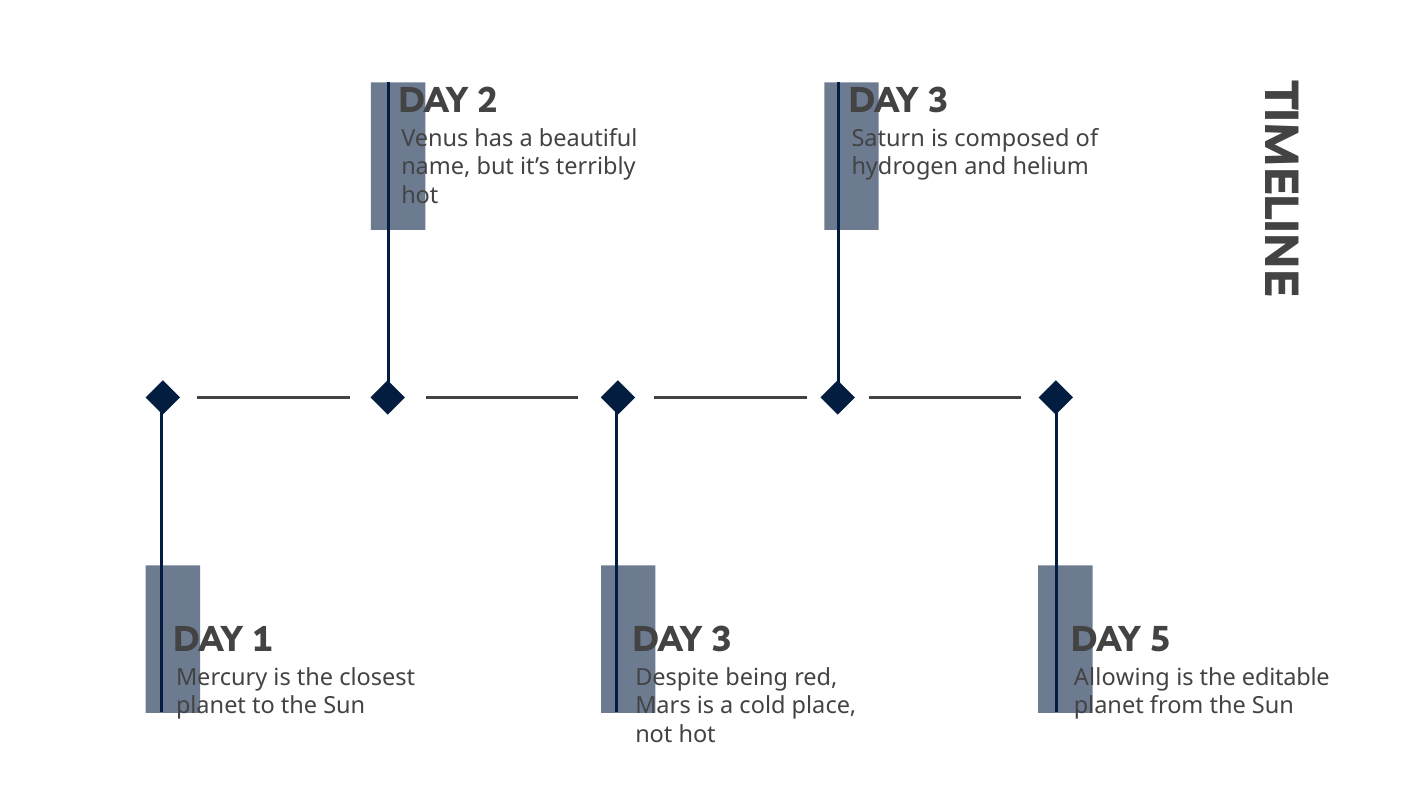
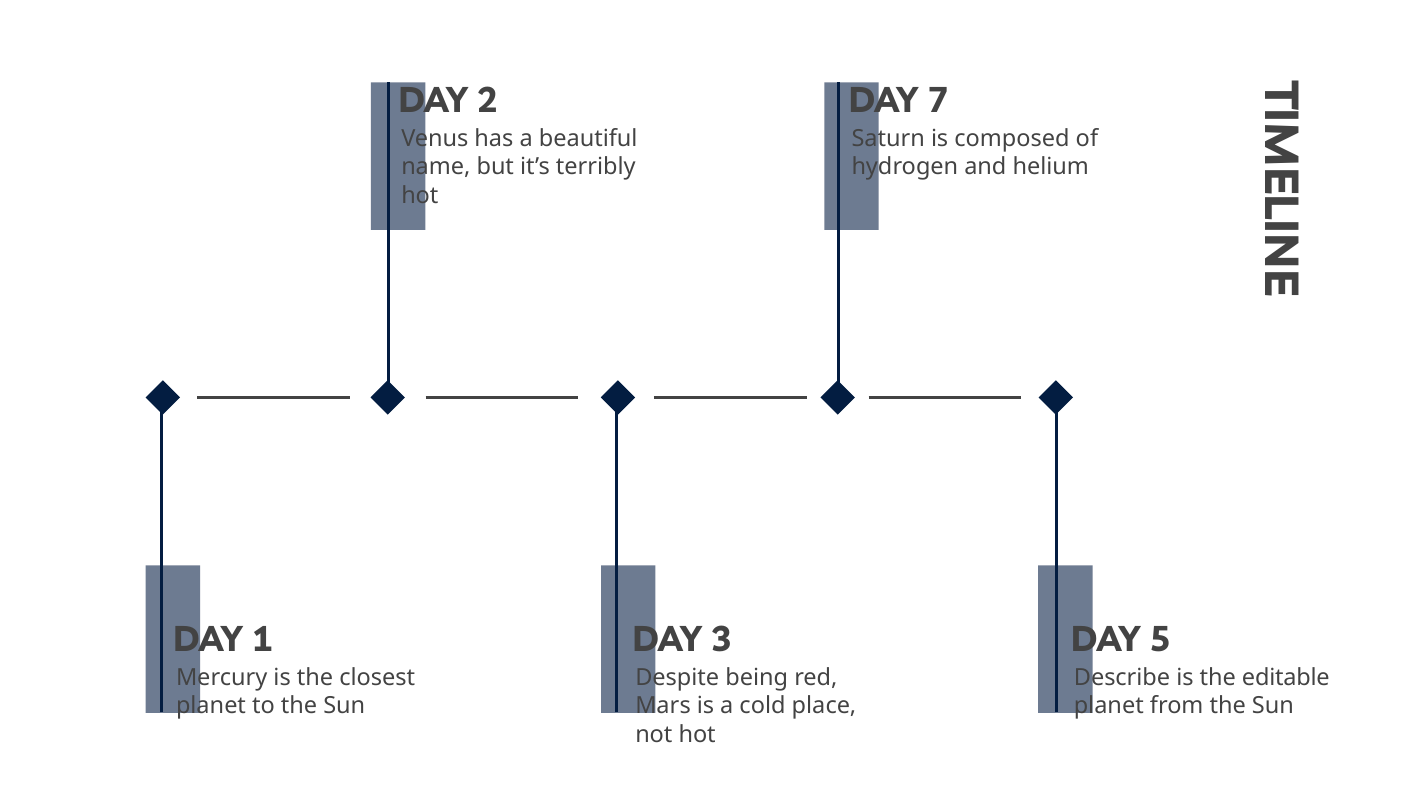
3 at (938, 100): 3 -> 7
Allowing: Allowing -> Describe
